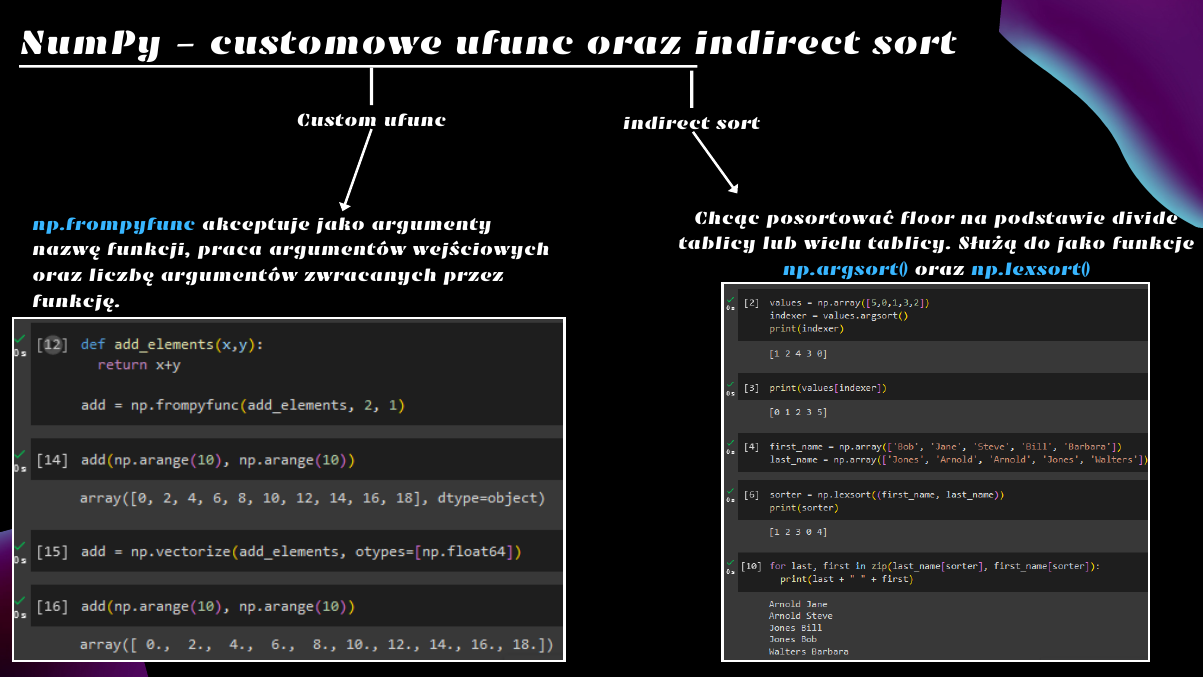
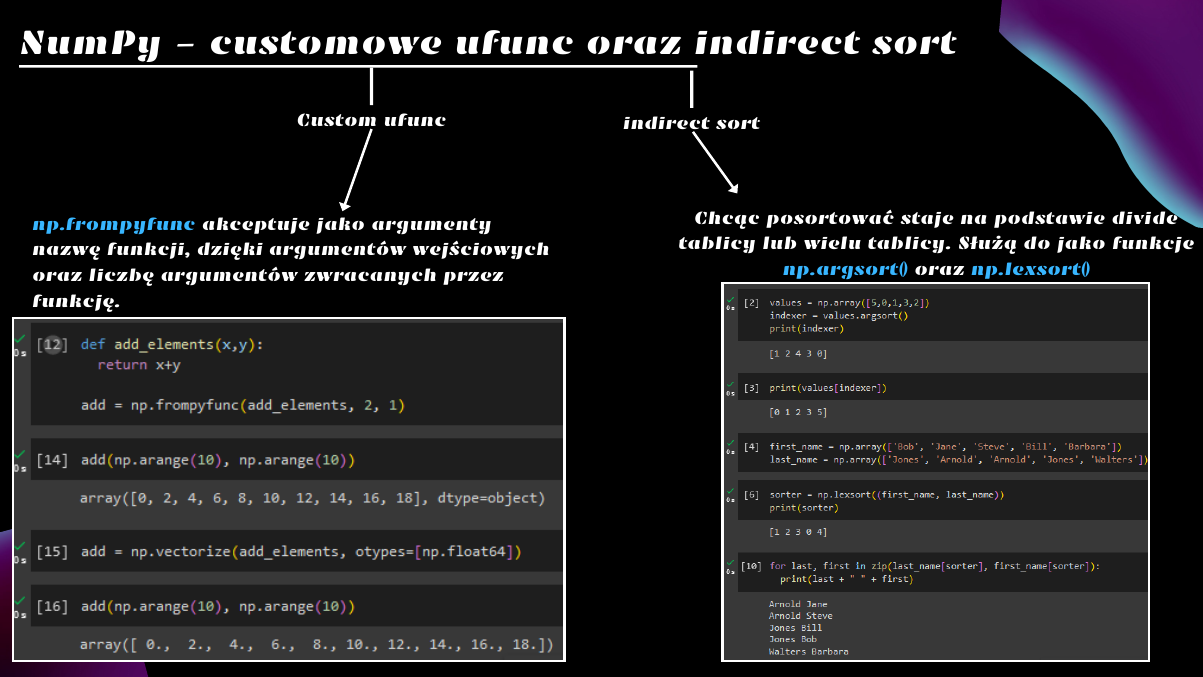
floor: floor -> staje
praca: praca -> dzięki
